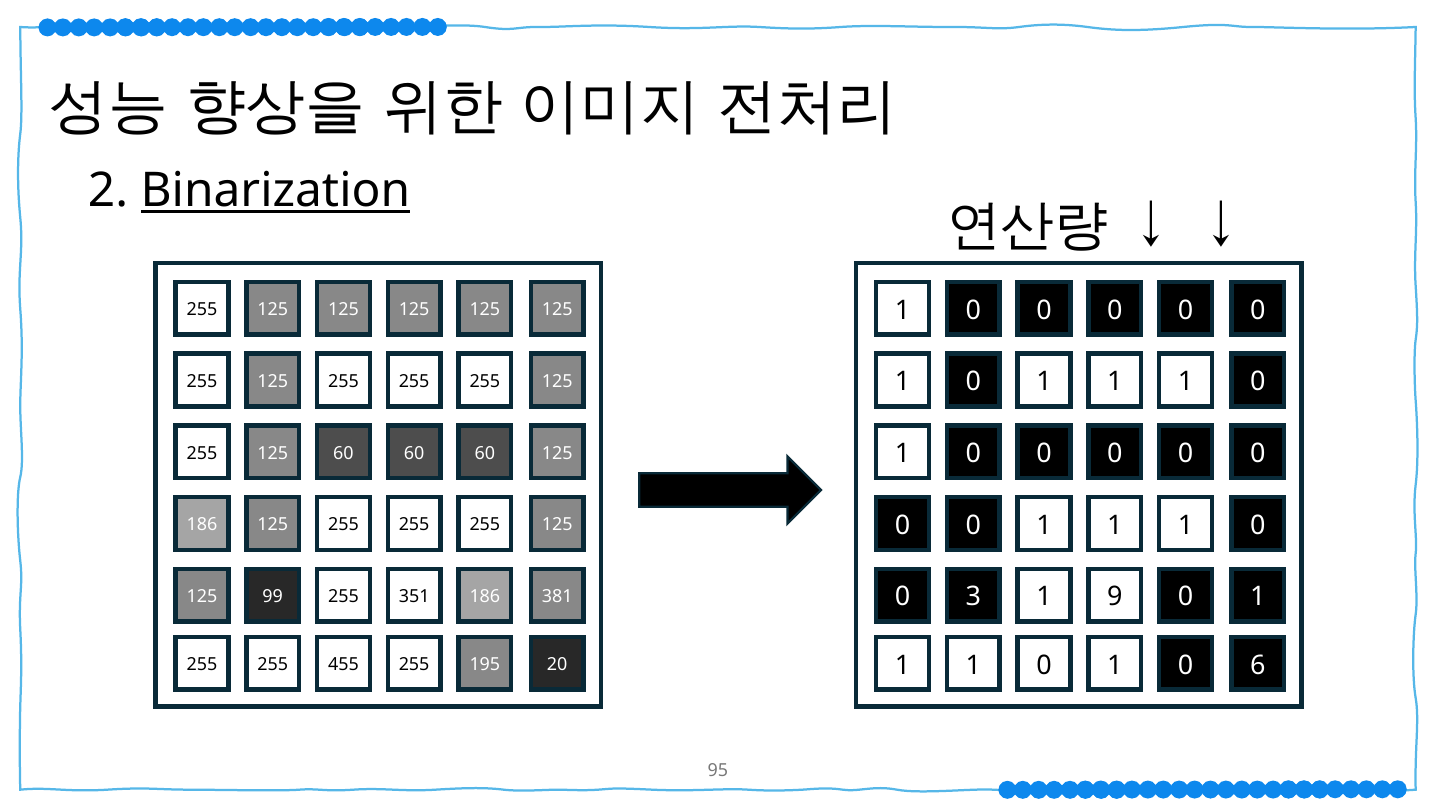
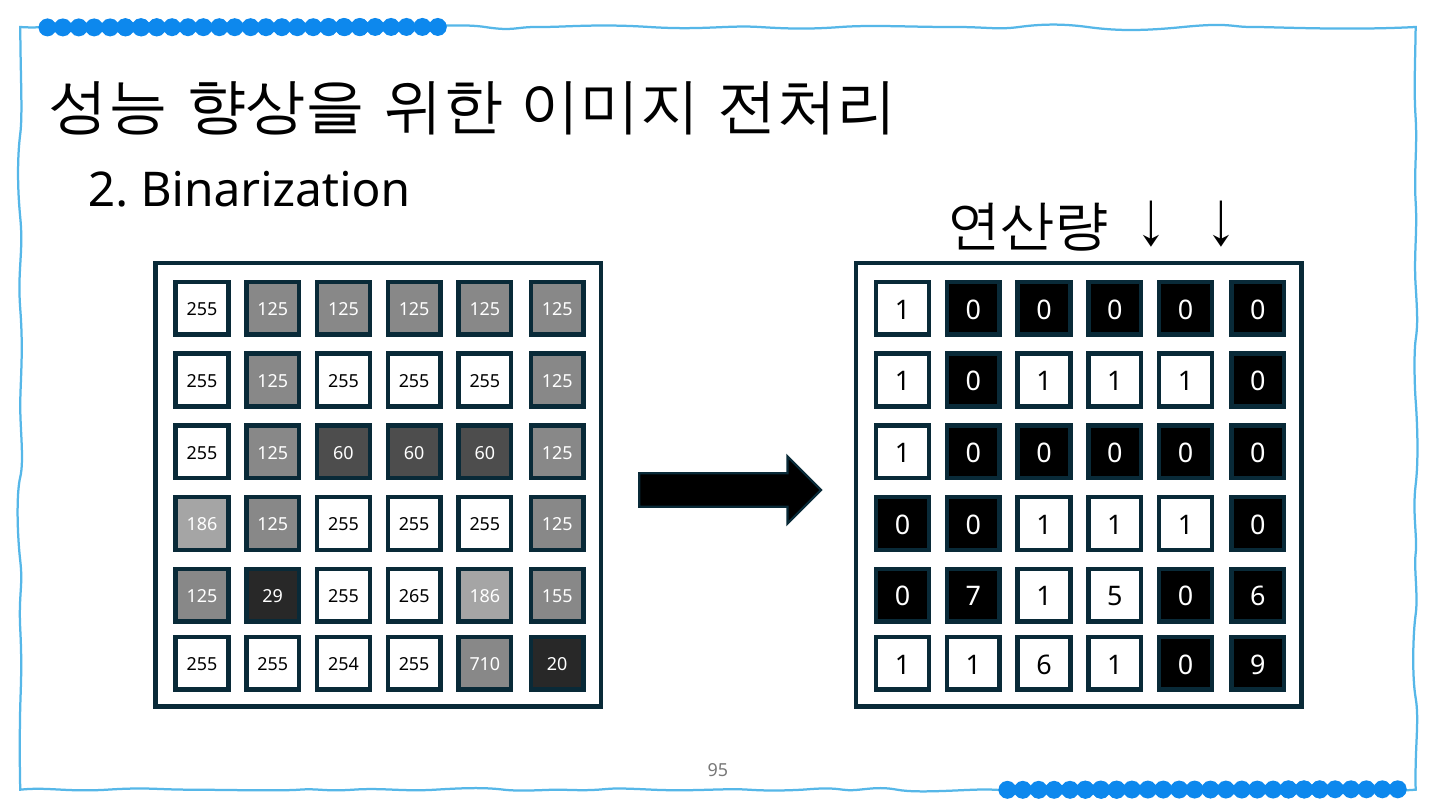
Binarization underline: present -> none
3: 3 -> 7
9: 9 -> 5
1 at (1258, 597): 1 -> 6
99: 99 -> 29
351: 351 -> 265
381: 381 -> 155
0 at (1044, 665): 0 -> 6
6: 6 -> 9
455: 455 -> 254
195: 195 -> 710
